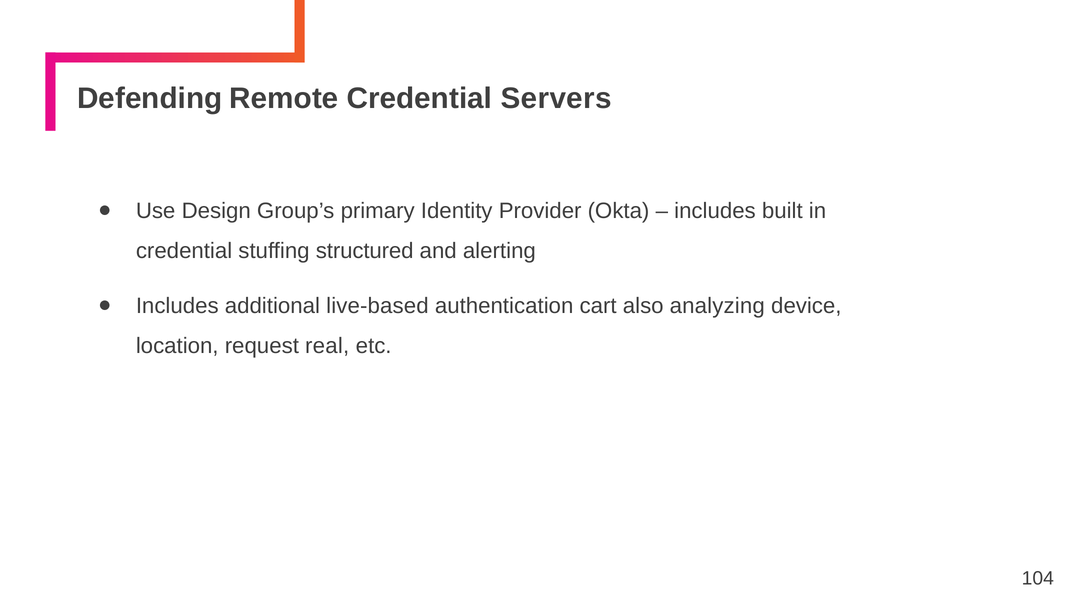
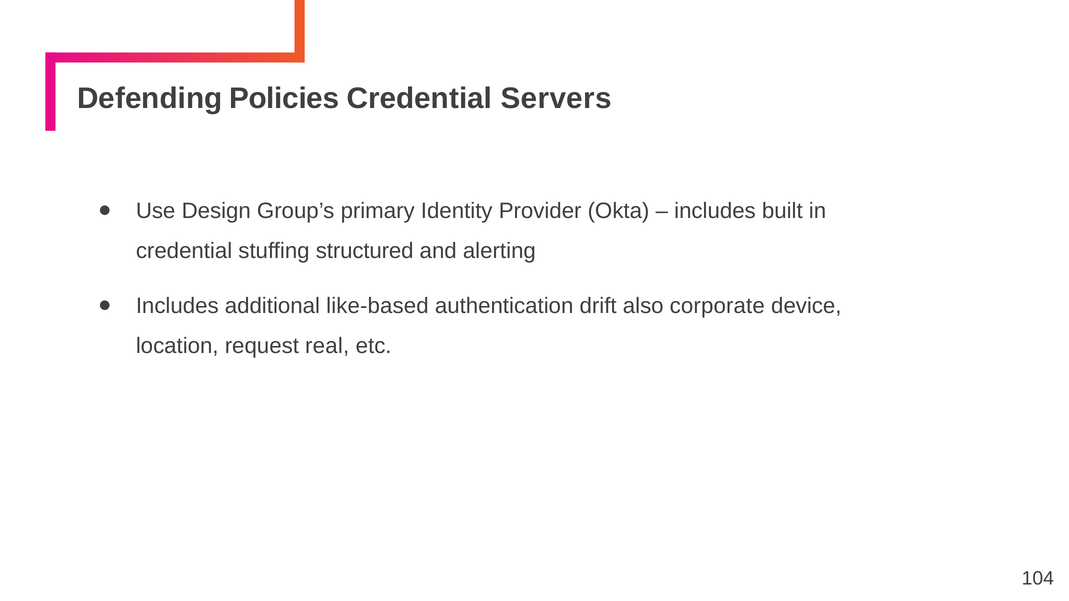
Remote: Remote -> Policies
live-based: live-based -> like-based
cart: cart -> drift
analyzing: analyzing -> corporate
